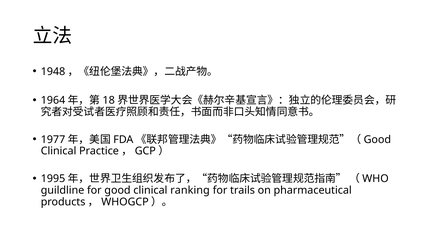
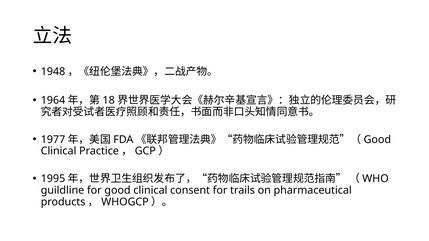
ranking: ranking -> consent
